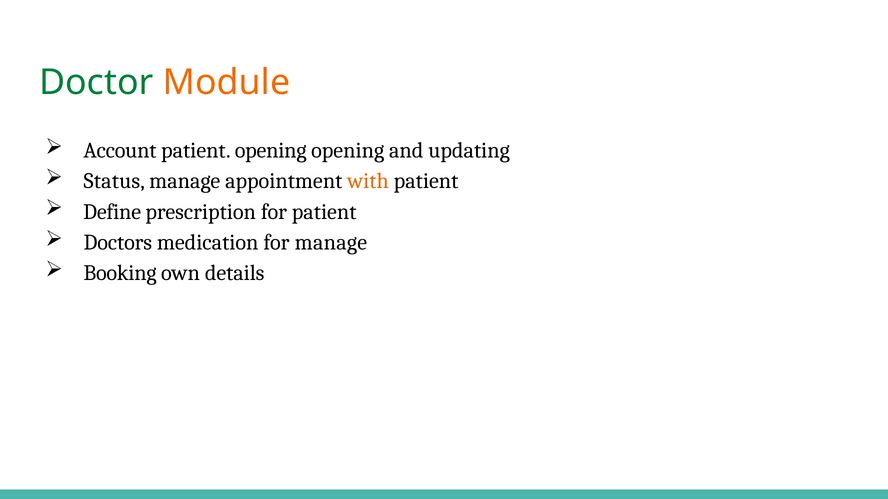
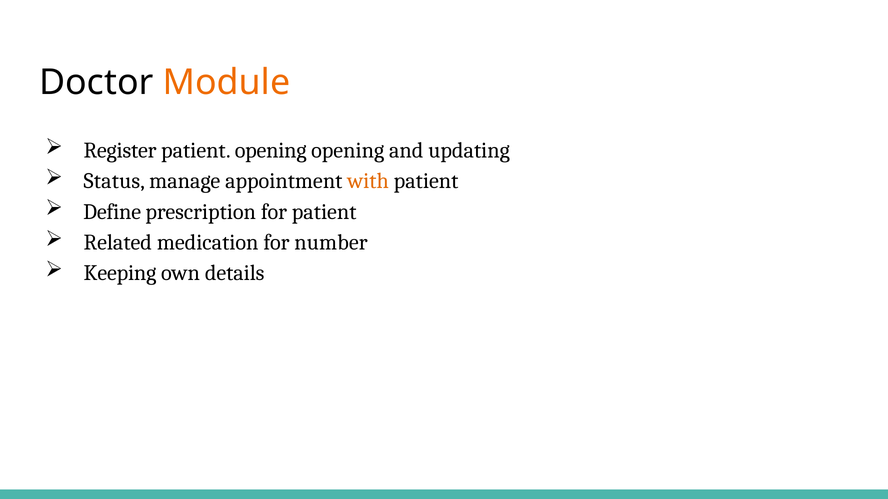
Doctor colour: green -> black
Account: Account -> Register
Doctors: Doctors -> Related
for manage: manage -> number
Booking: Booking -> Keeping
